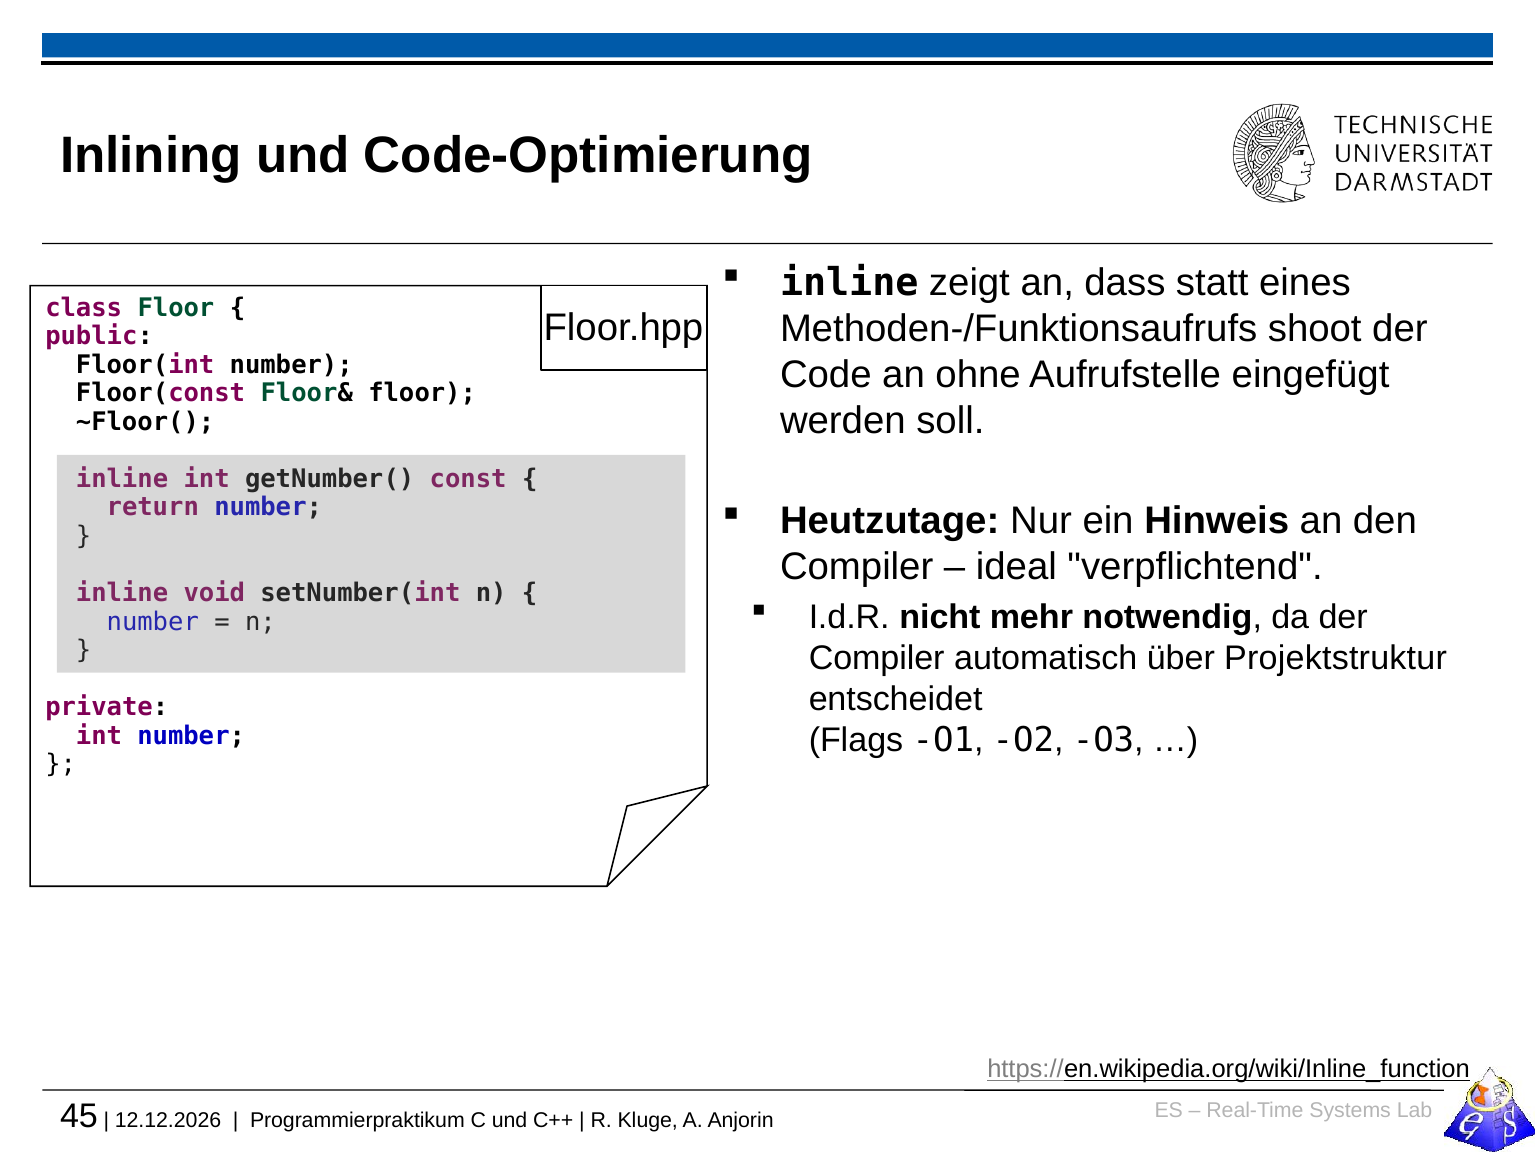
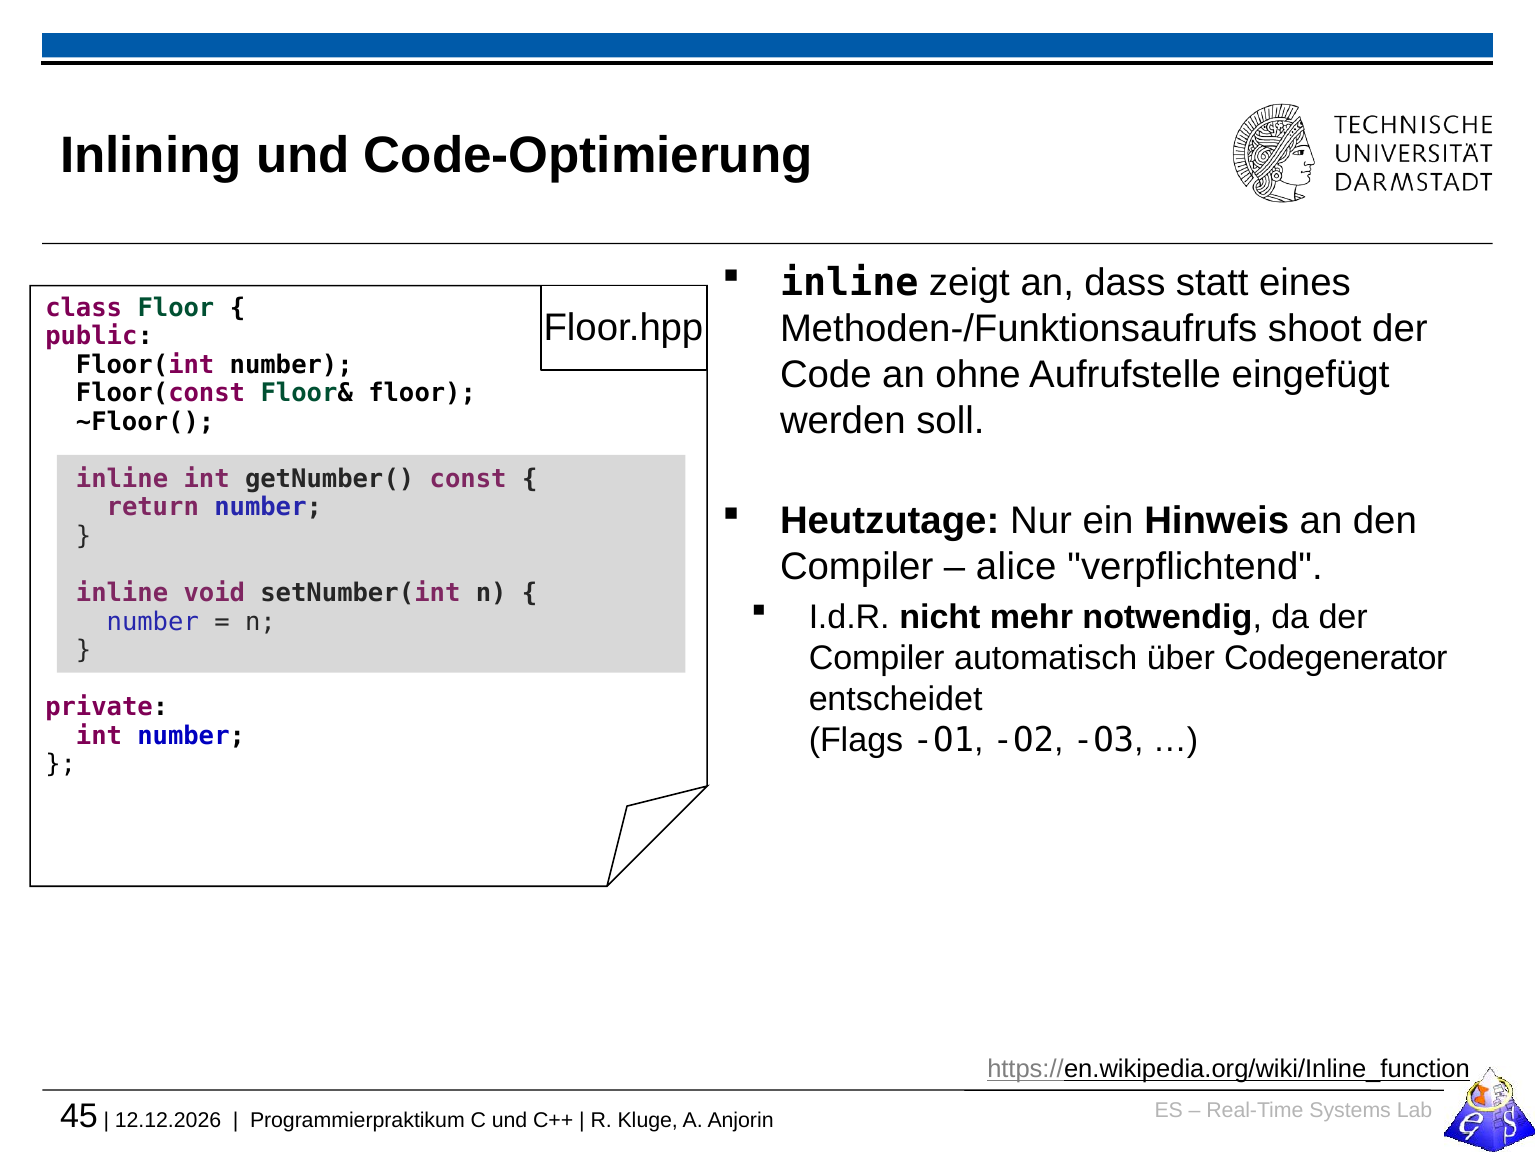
ideal: ideal -> alice
Projektstruktur: Projektstruktur -> Codegenerator
